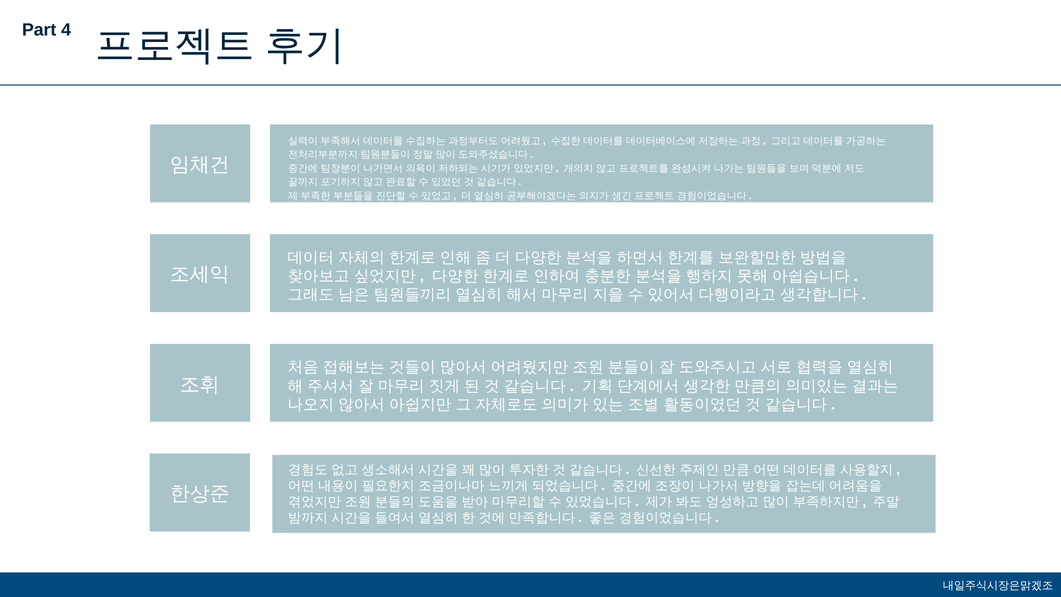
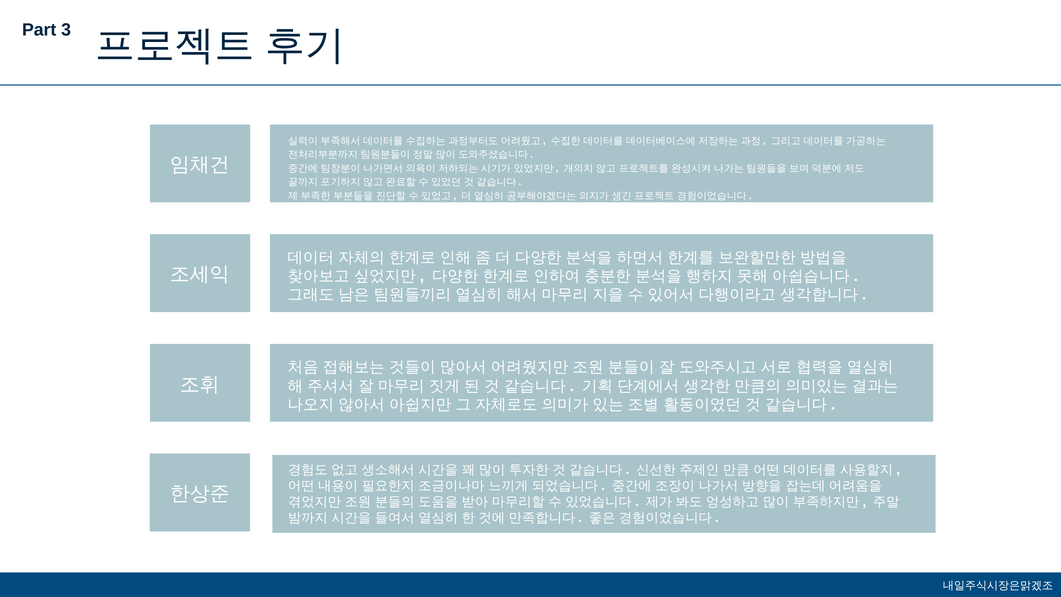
4: 4 -> 3
